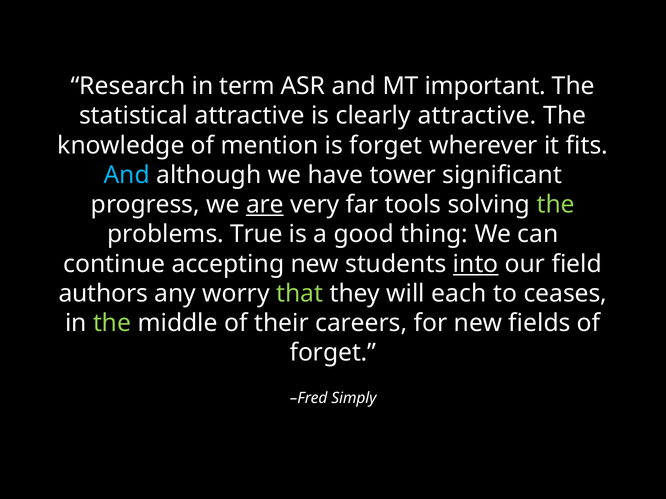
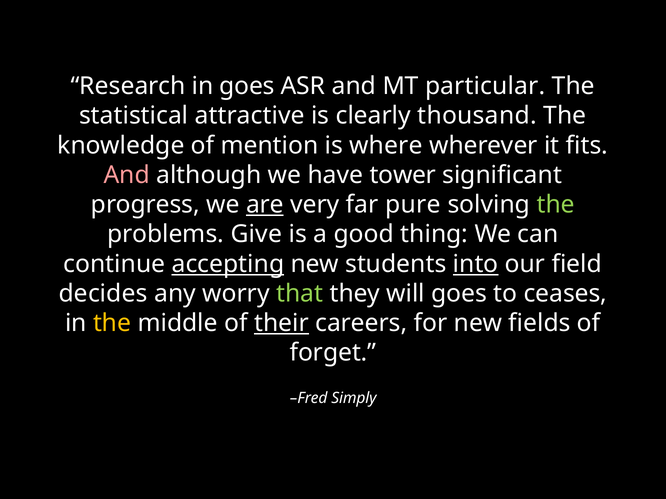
in term: term -> goes
important: important -> particular
clearly attractive: attractive -> thousand
is forget: forget -> where
And at (127, 175) colour: light blue -> pink
tools: tools -> pure
True: True -> Give
accepting underline: none -> present
authors: authors -> decides
will each: each -> goes
the at (112, 324) colour: light green -> yellow
their underline: none -> present
